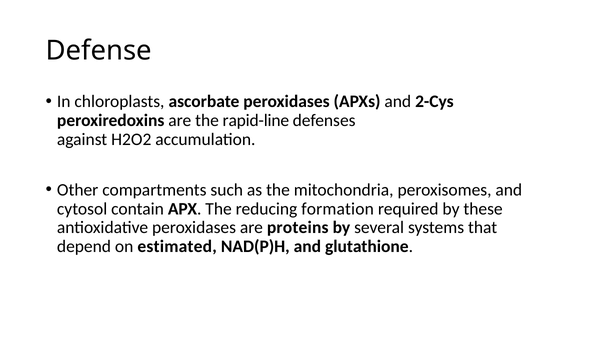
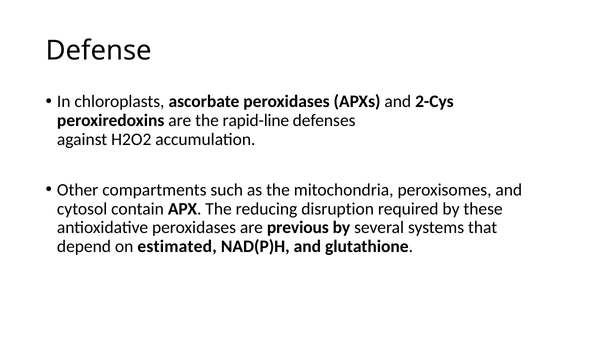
formation: formation -> disruption
proteins: proteins -> previous
